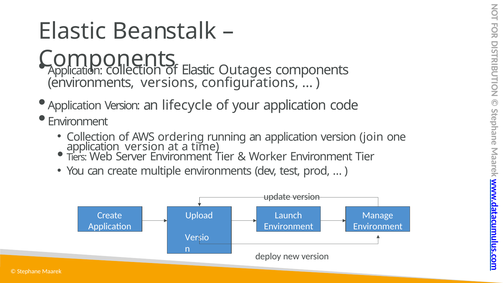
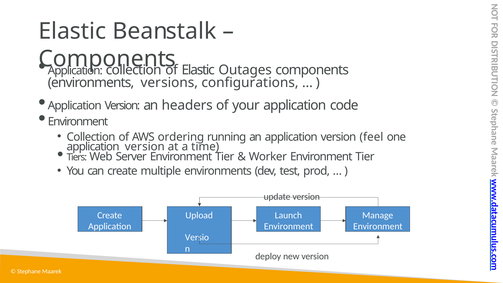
lifecycle: lifecycle -> headers
join: join -> feel
